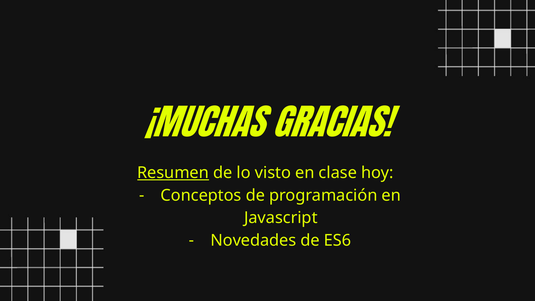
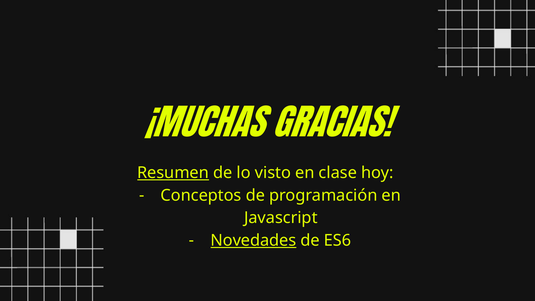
Novedades underline: none -> present
